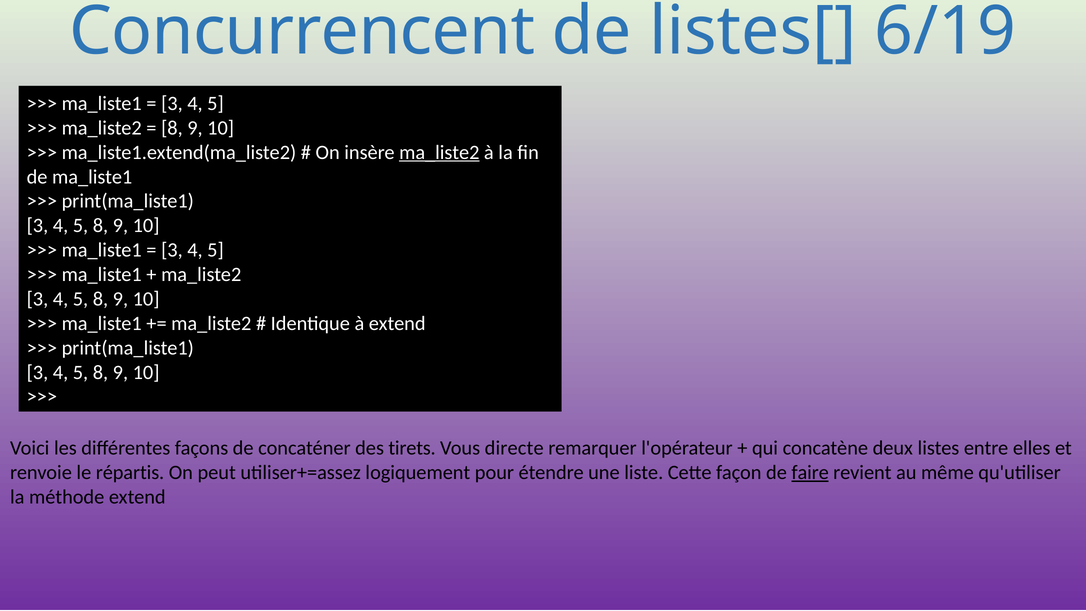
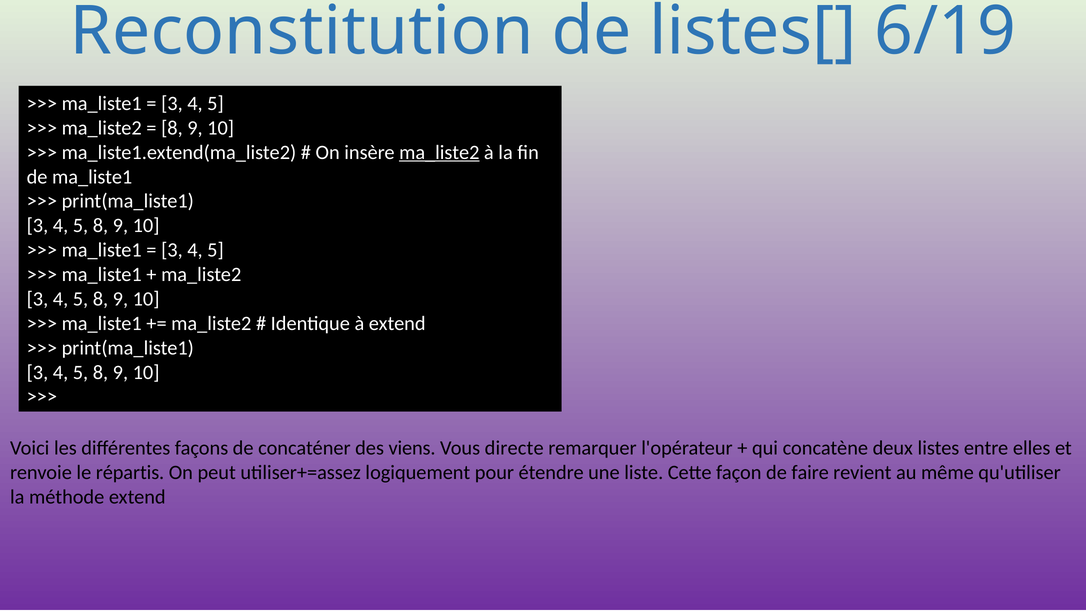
Concurrencent: Concurrencent -> Reconstitution
tirets: tirets -> viens
faire underline: present -> none
